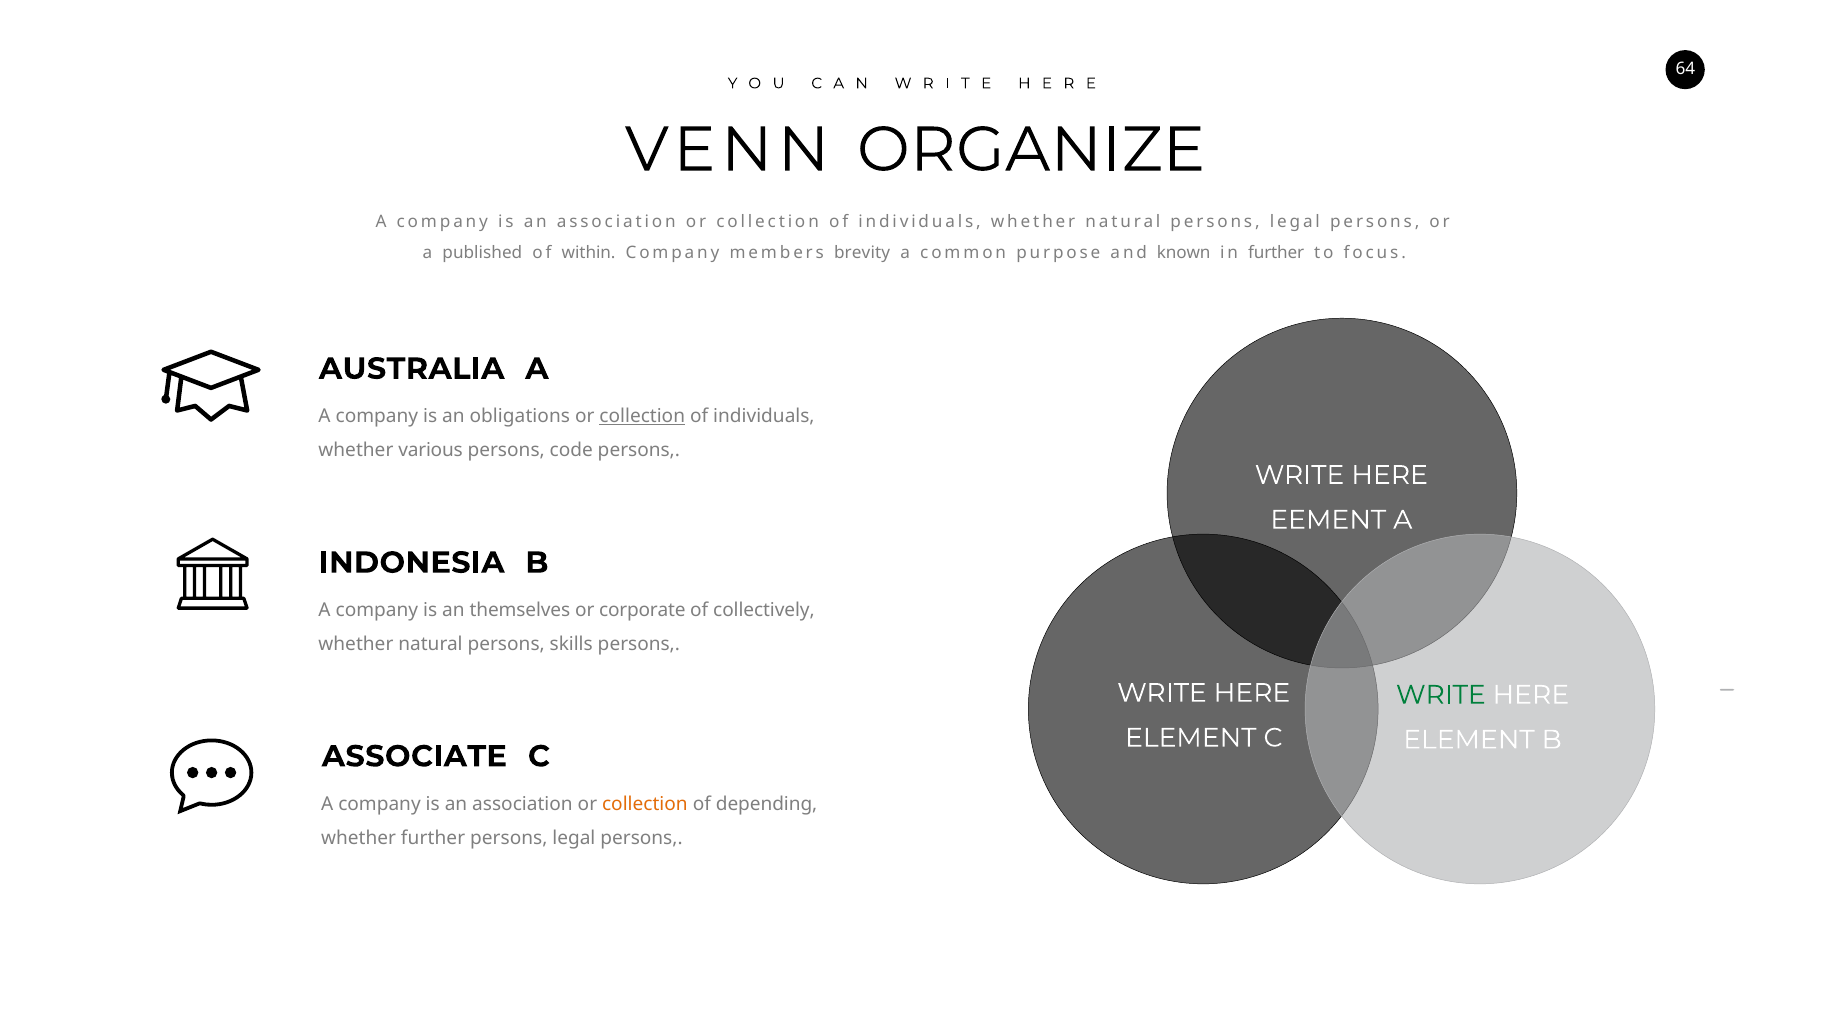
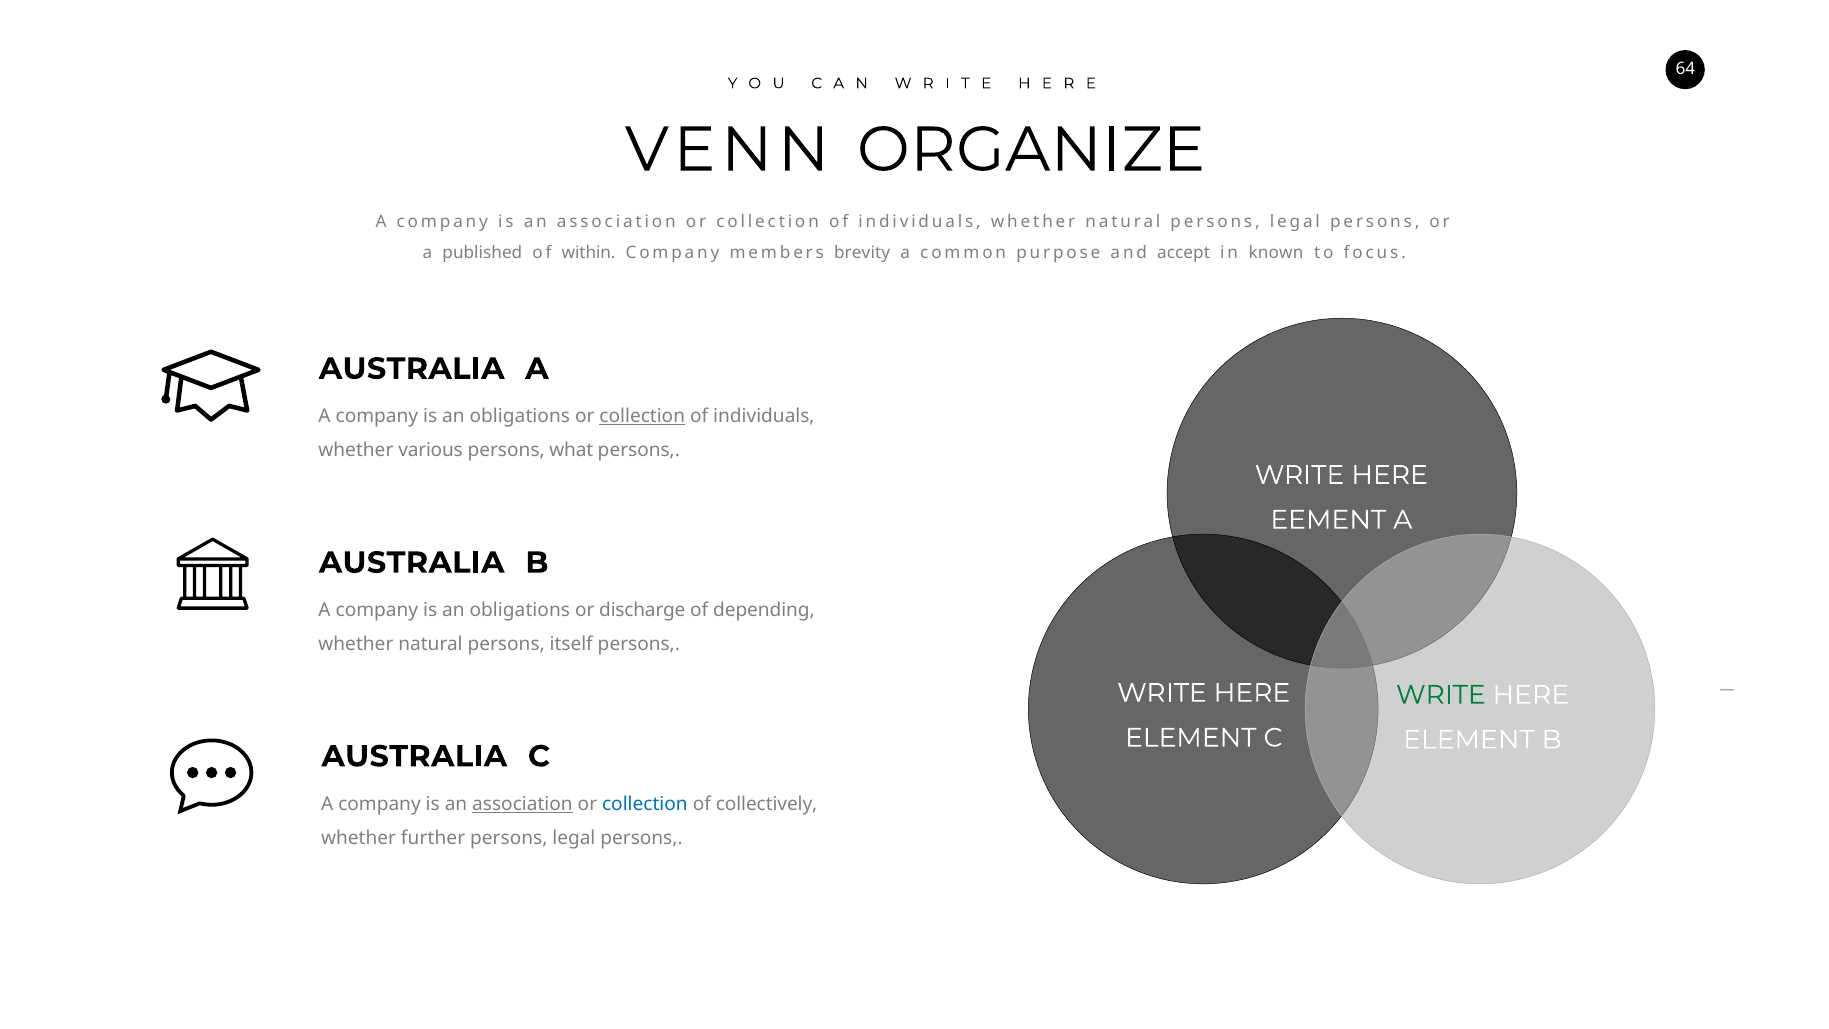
known: known -> accept
in further: further -> known
code: code -> what
INDONESIA at (412, 563): INDONESIA -> AUSTRALIA
themselves at (520, 610): themselves -> obligations
corporate: corporate -> discharge
collectively: collectively -> depending
skills: skills -> itself
ASSOCIATE at (414, 756): ASSOCIATE -> AUSTRALIA
association at (522, 804) underline: none -> present
collection at (645, 804) colour: orange -> blue
depending: depending -> collectively
